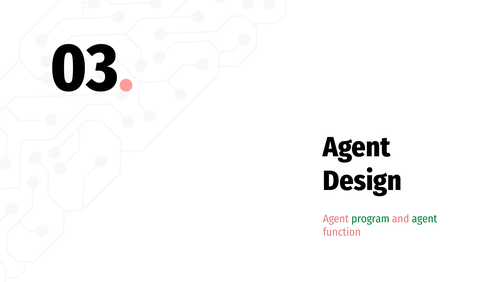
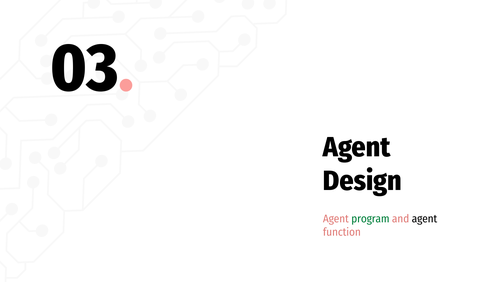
agent at (424, 219) colour: green -> black
